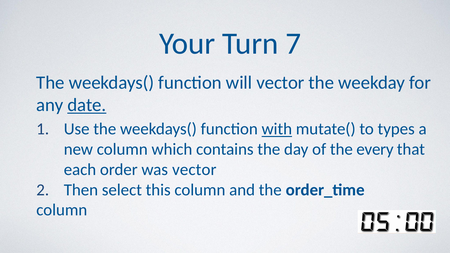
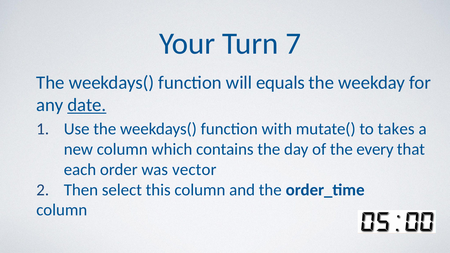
will vector: vector -> equals
with underline: present -> none
types: types -> takes
